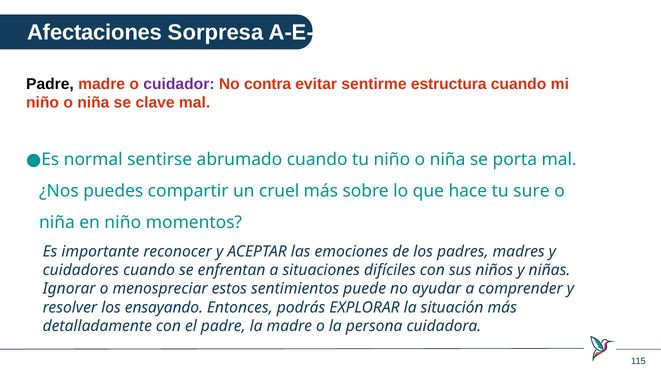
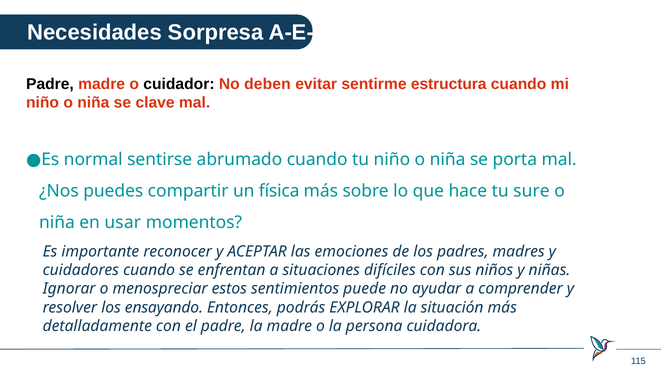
Afectaciones: Afectaciones -> Necesidades
cuidador colour: purple -> black
contra: contra -> deben
cruel: cruel -> física
en niño: niño -> usar
